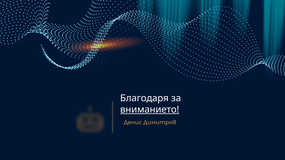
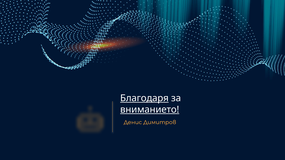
Благодаря underline: none -> present
